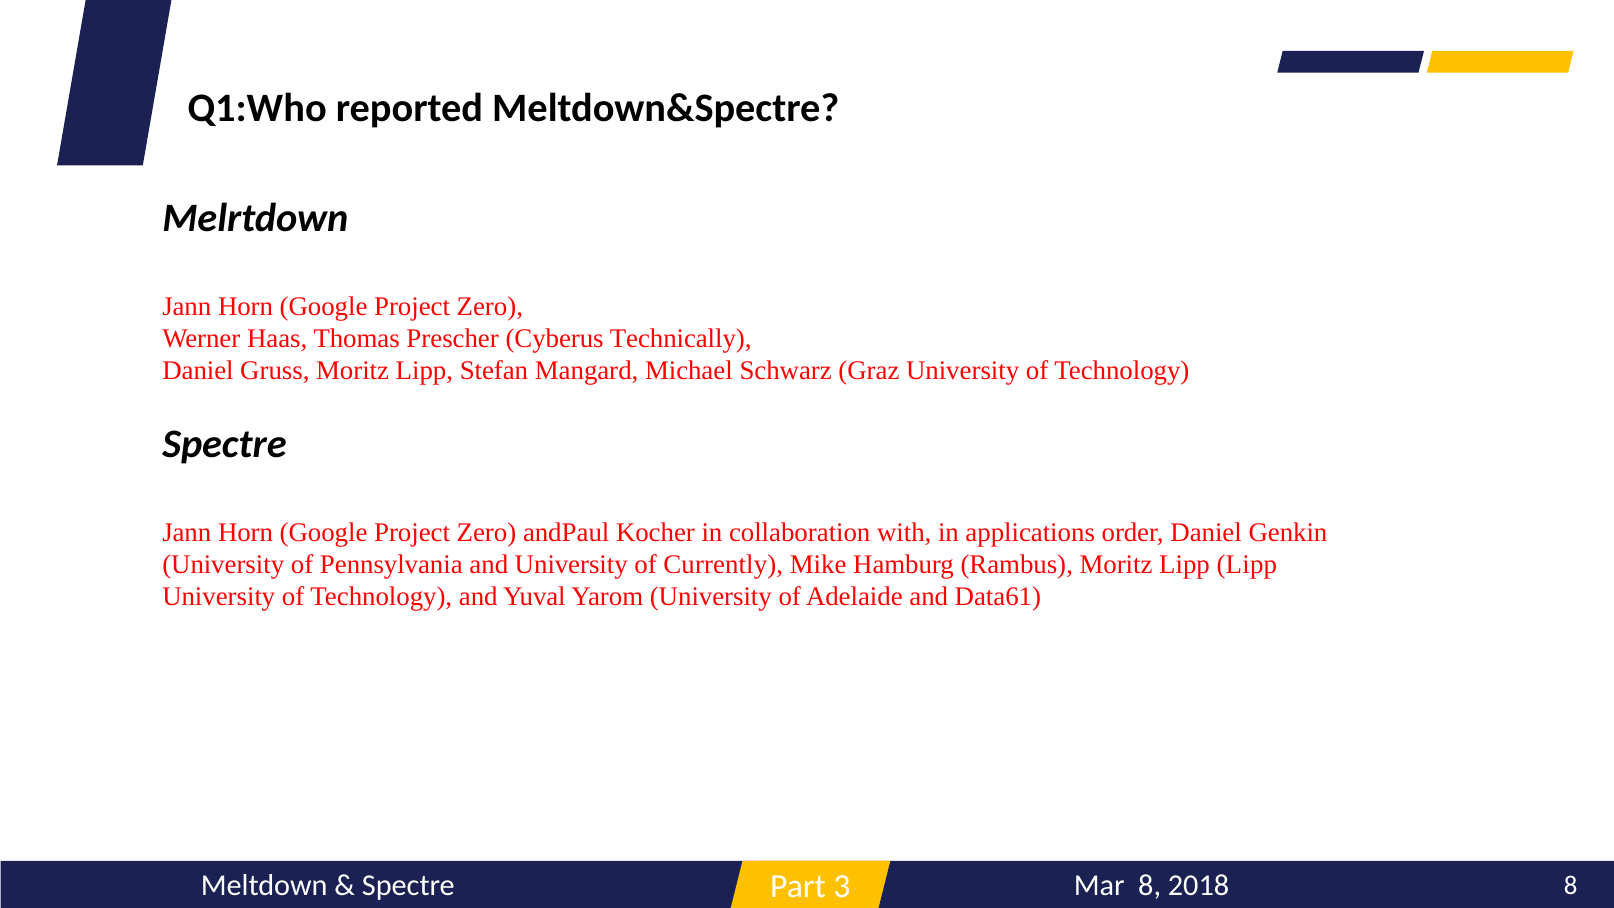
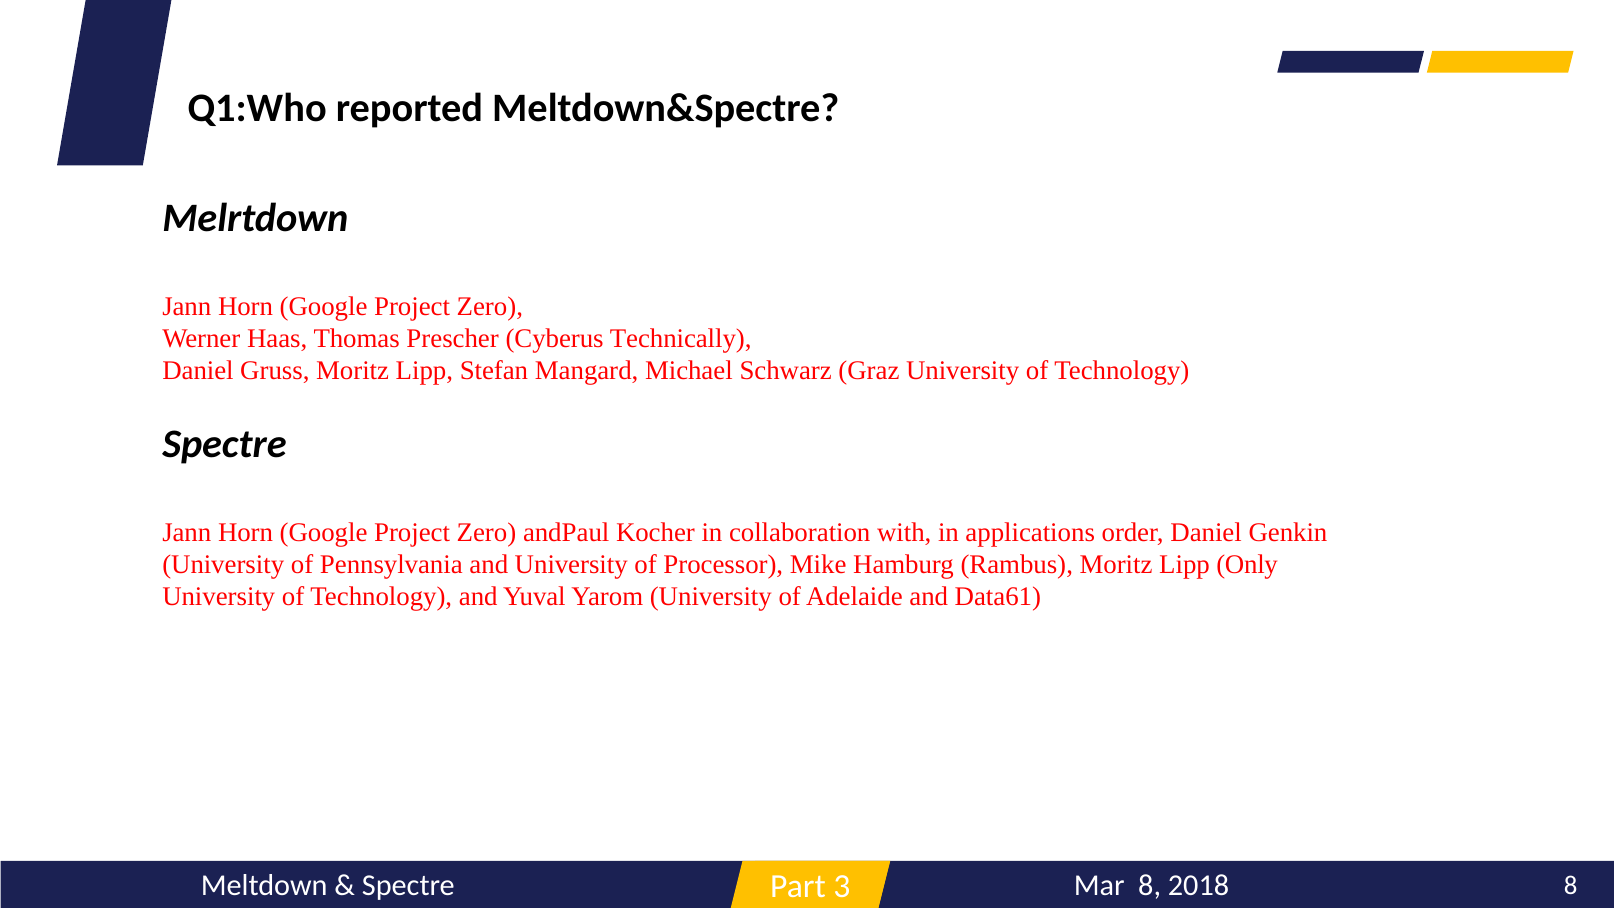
Currently: Currently -> Processor
Lipp Lipp: Lipp -> Only
